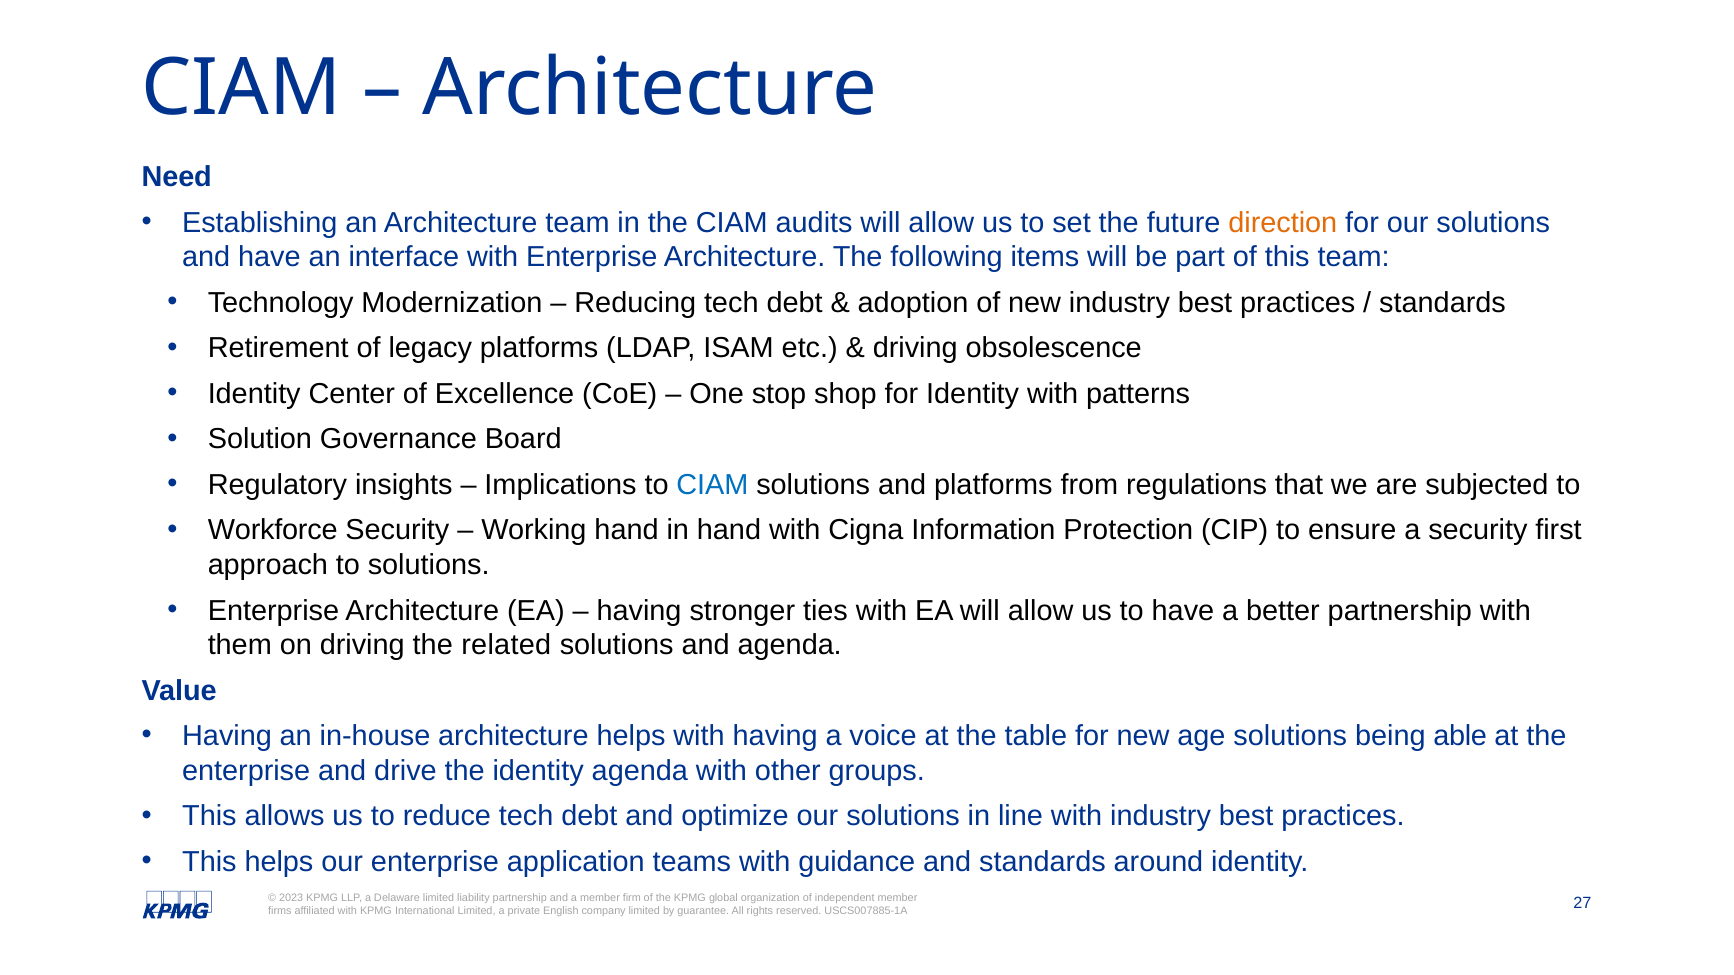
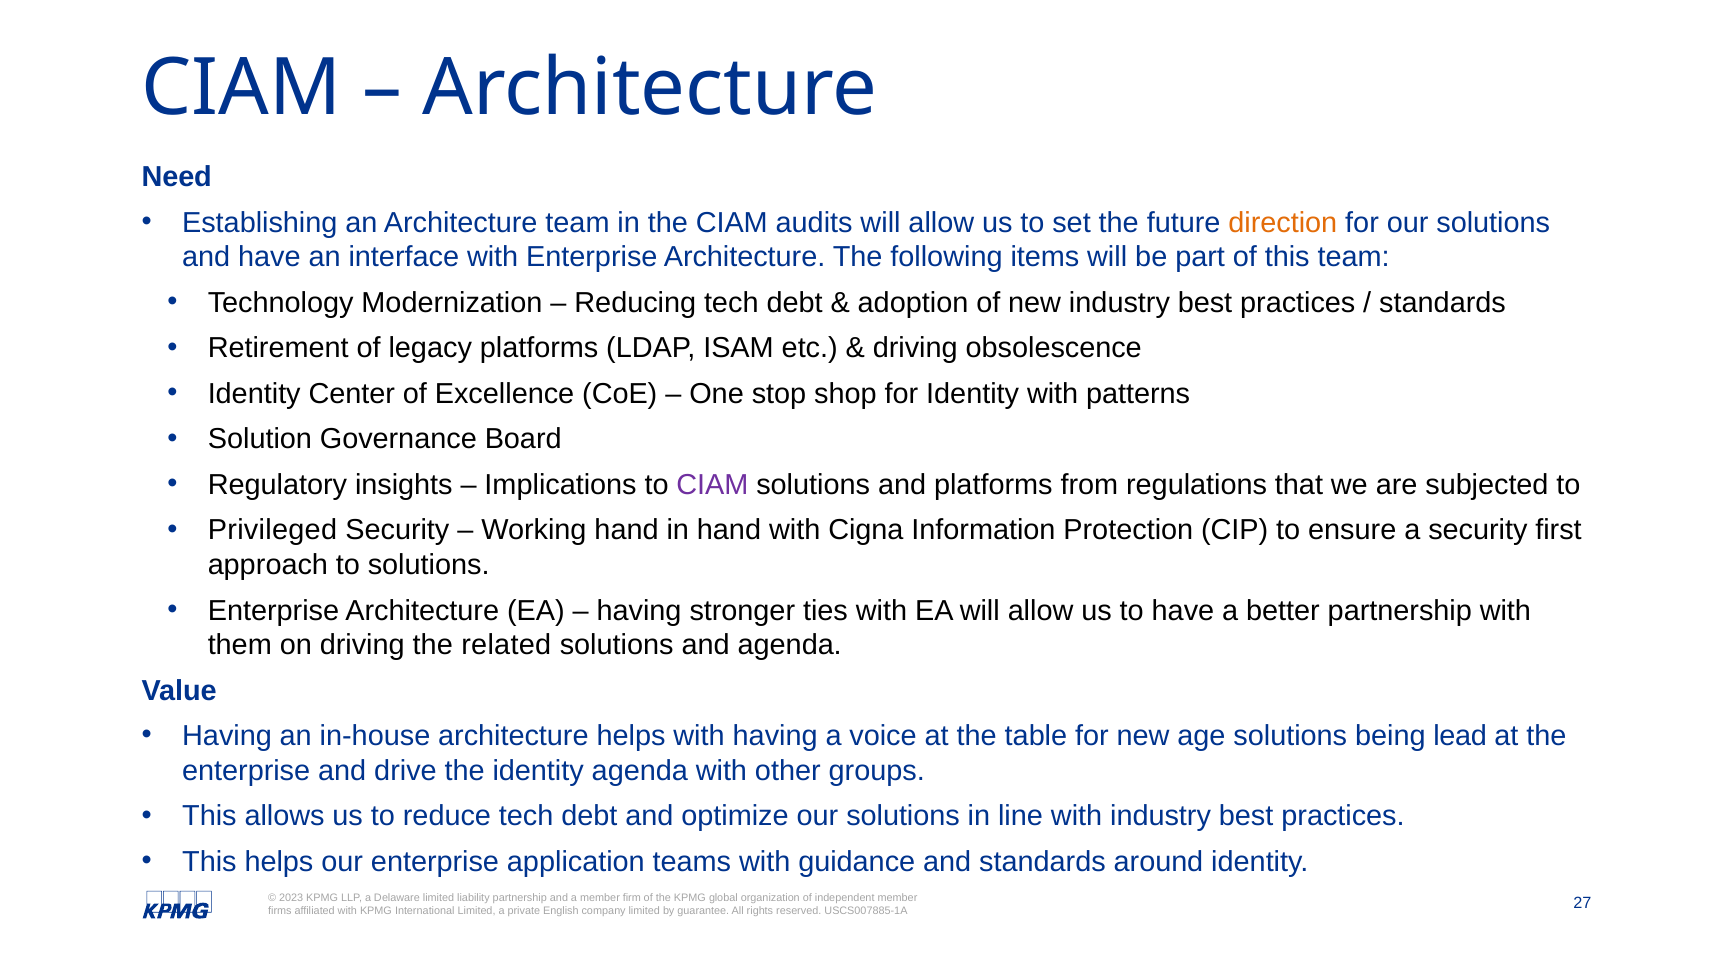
CIAM at (712, 485) colour: blue -> purple
Workforce: Workforce -> Privileged
able: able -> lead
